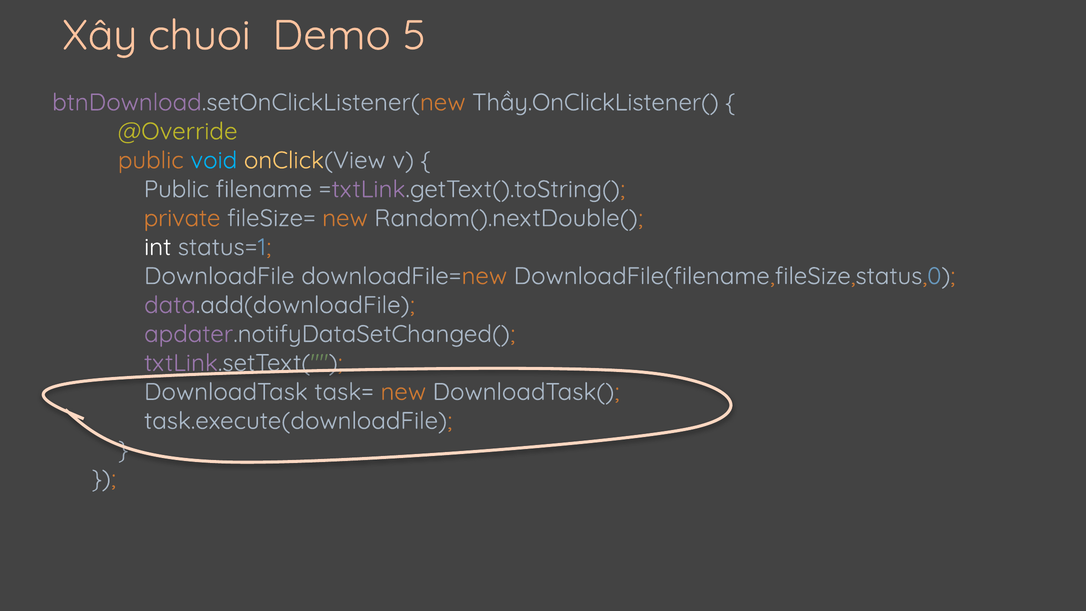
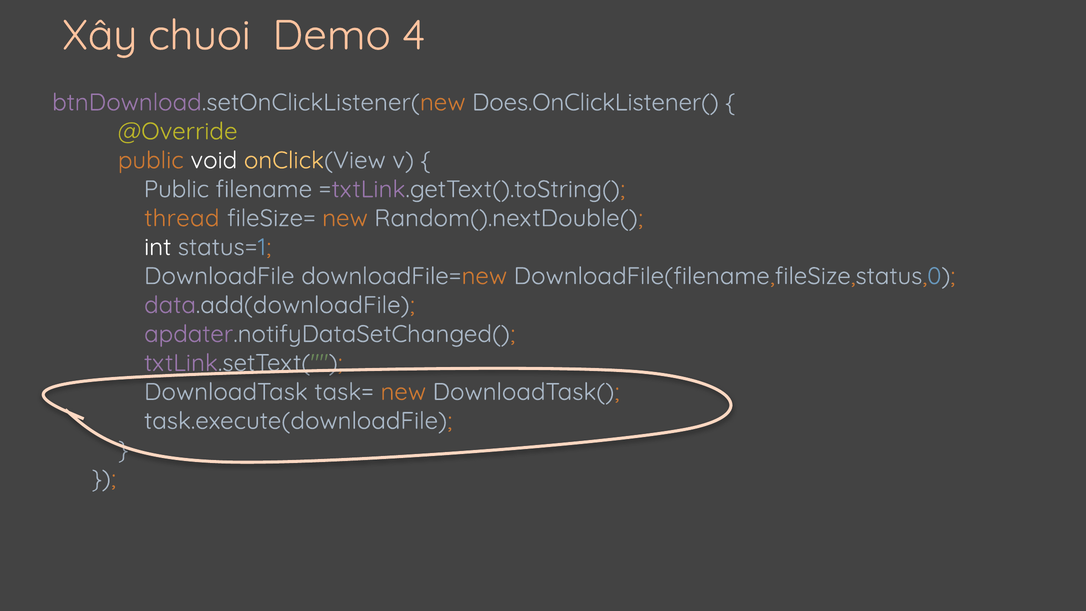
5: 5 -> 4
Thầy.OnClickListener(: Thầy.OnClickListener( -> Does.OnClickListener(
void colour: light blue -> white
private: private -> thread
